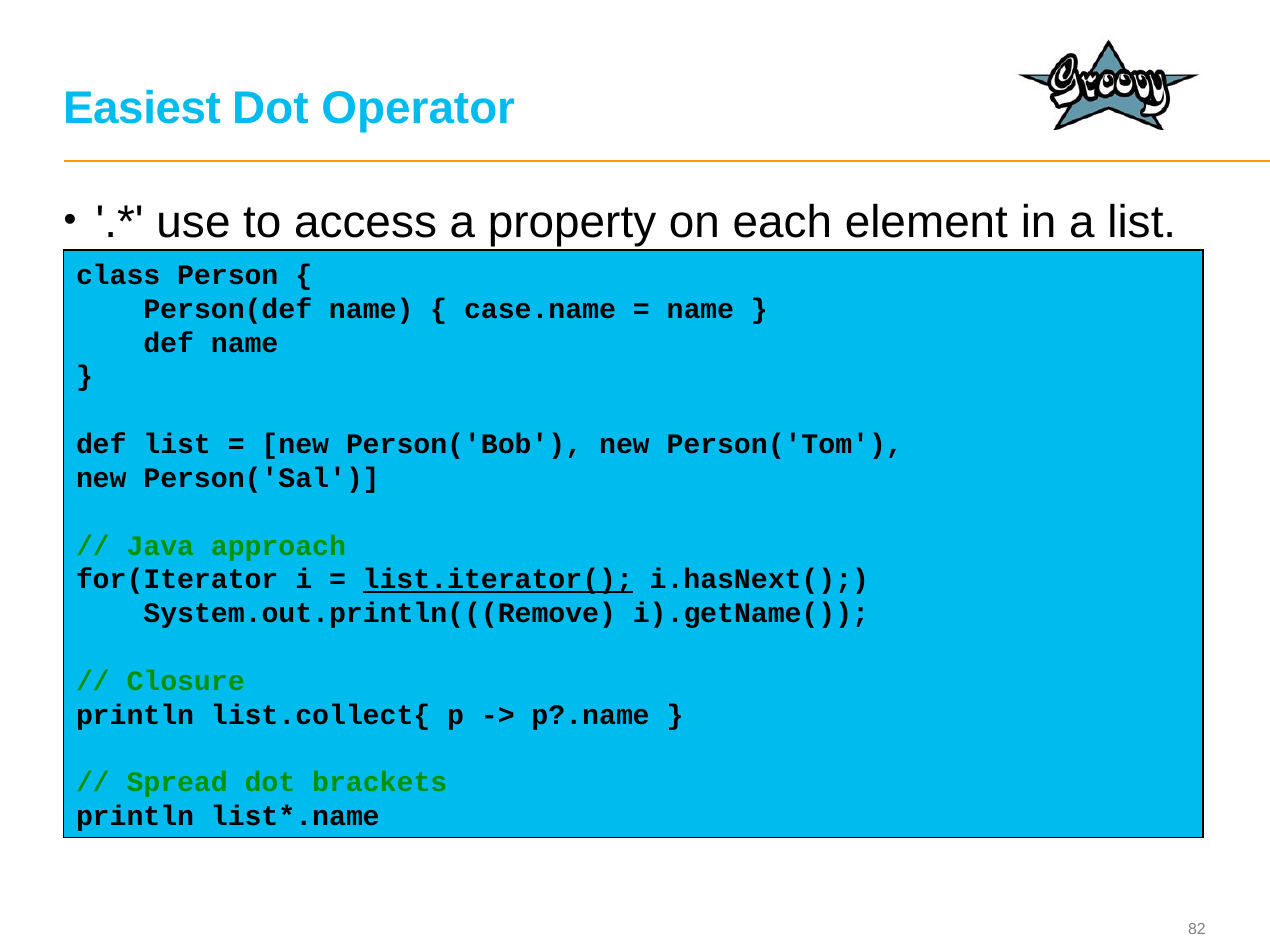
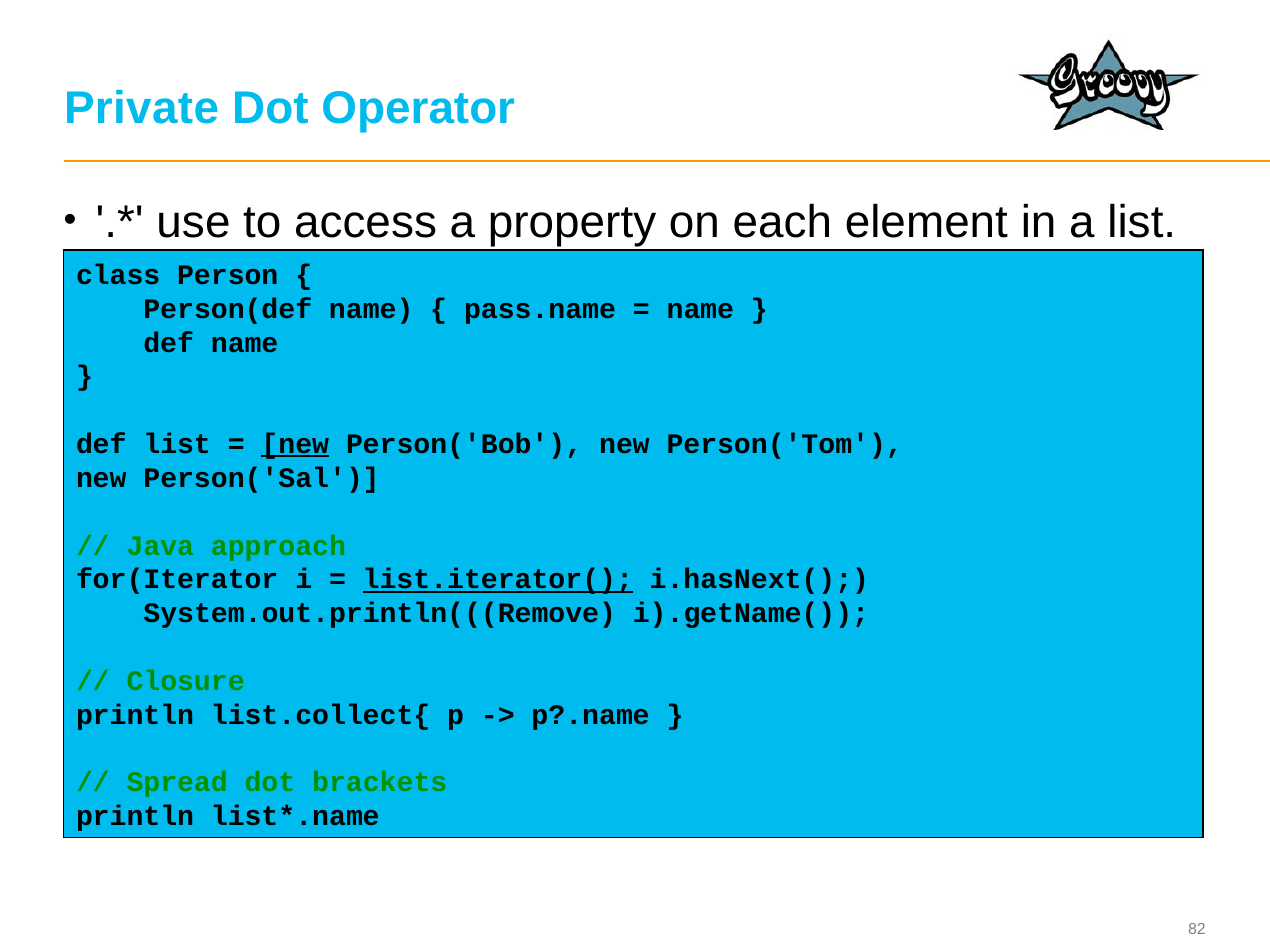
Easiest: Easiest -> Private
case.name: case.name -> pass.name
new at (295, 444) underline: none -> present
